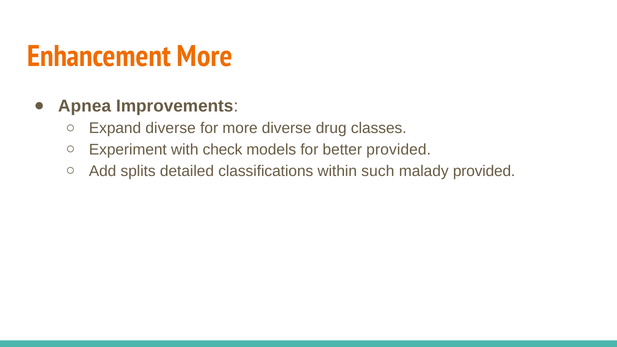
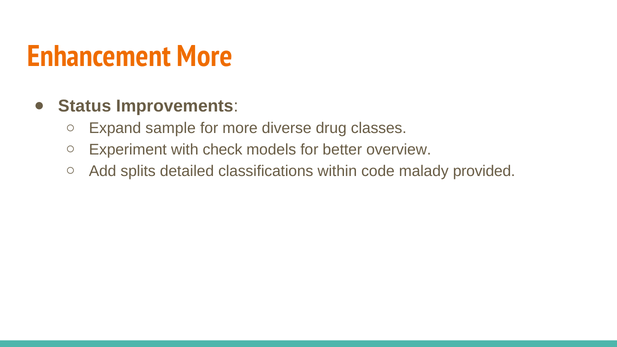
Apnea: Apnea -> Status
Expand diverse: diverse -> sample
better provided: provided -> overview
such: such -> code
